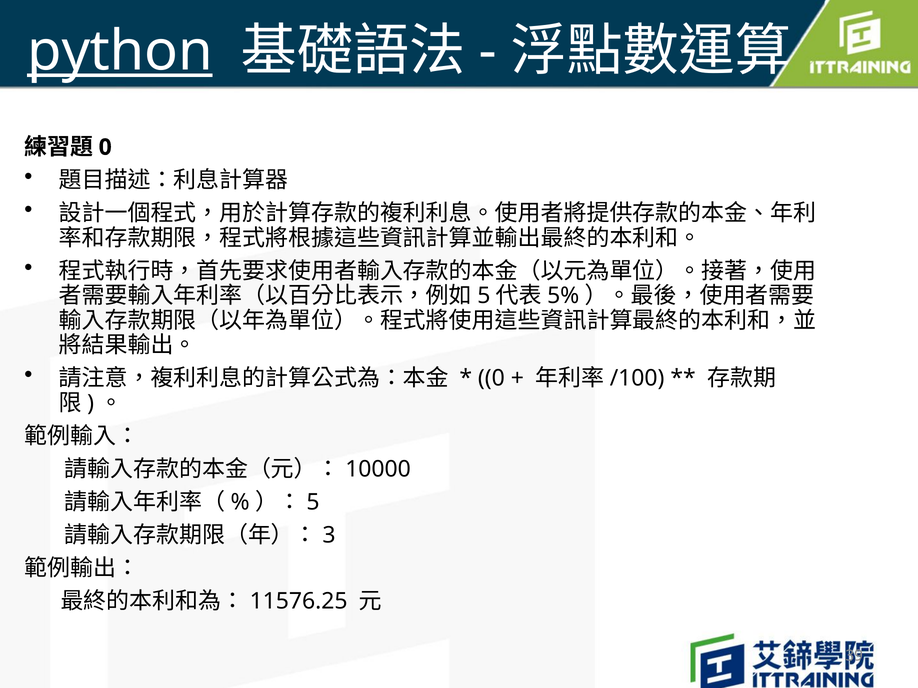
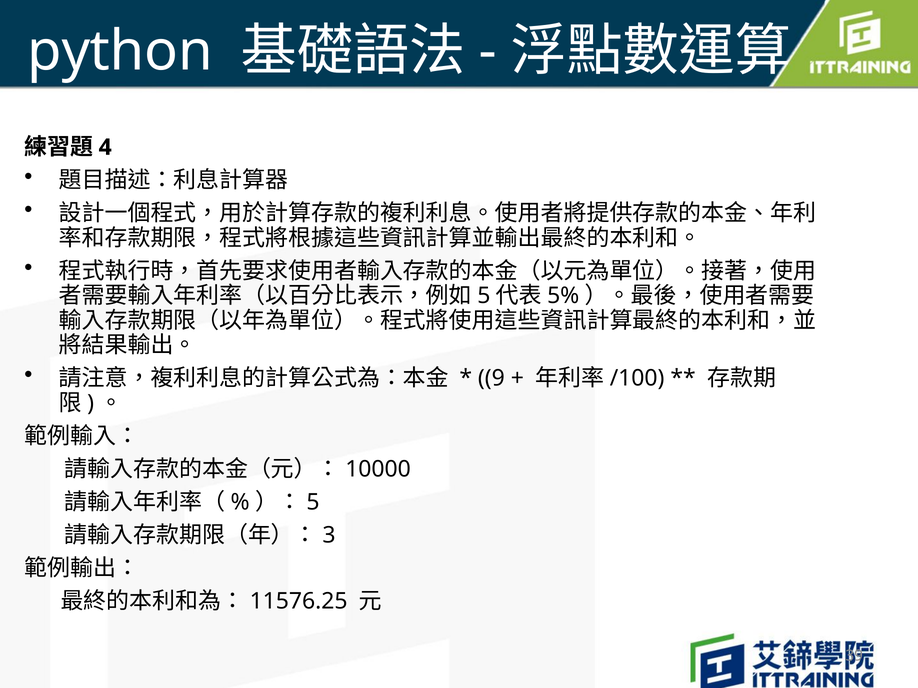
python underline: present -> none
0 at (105, 147): 0 -> 4
0 at (491, 379): 0 -> 9
